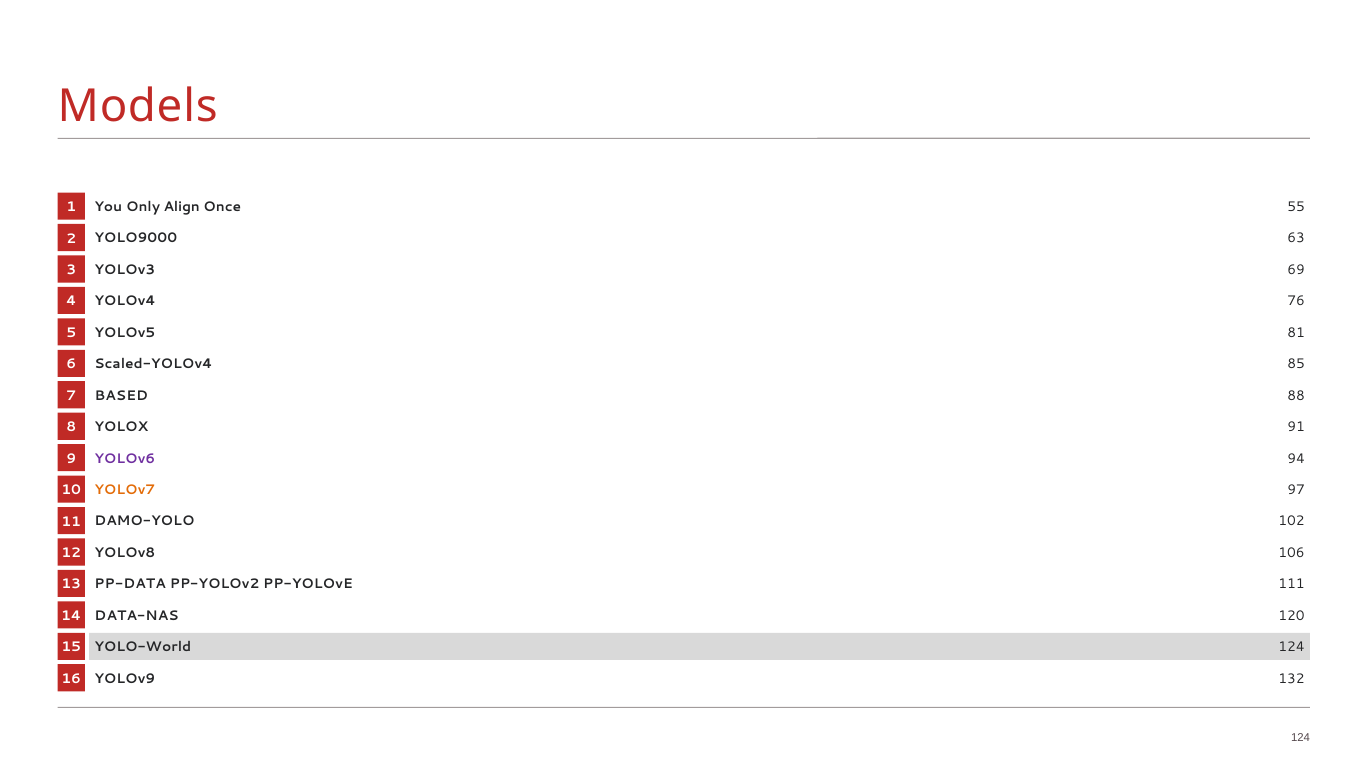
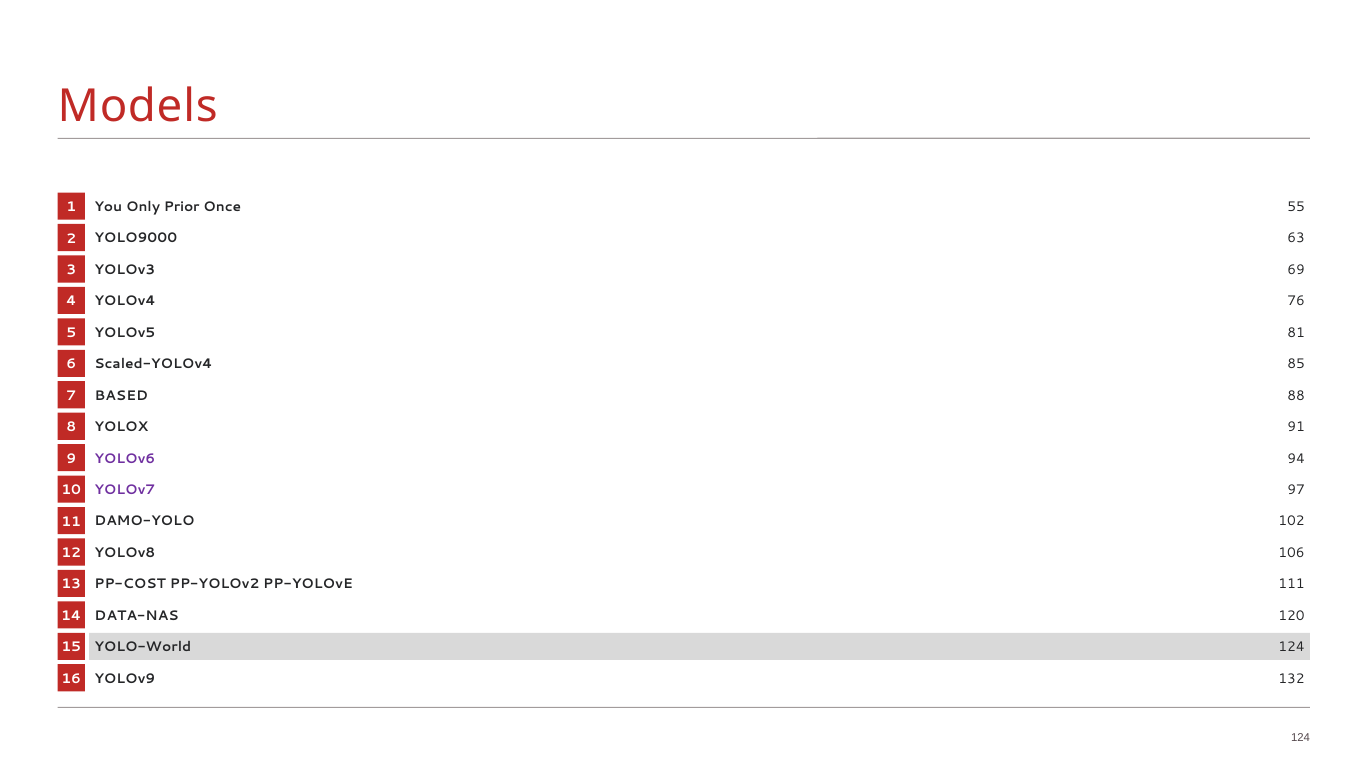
Align: Align -> Prior
YOLOv7 colour: orange -> purple
PP-DATA: PP-DATA -> PP-COST
